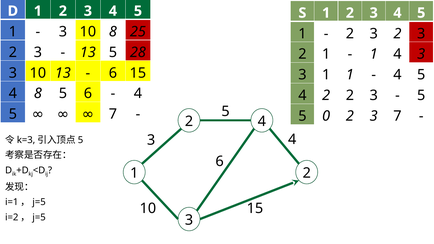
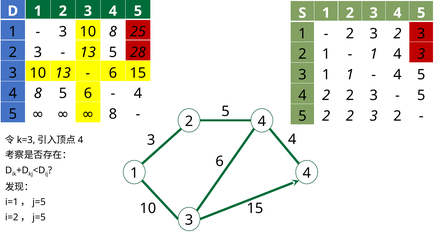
7 at (113, 114): 7 -> 8
5 0: 0 -> 2
7 at (397, 116): 7 -> 2
5 at (81, 140): 5 -> 4
2 at (307, 173): 2 -> 4
